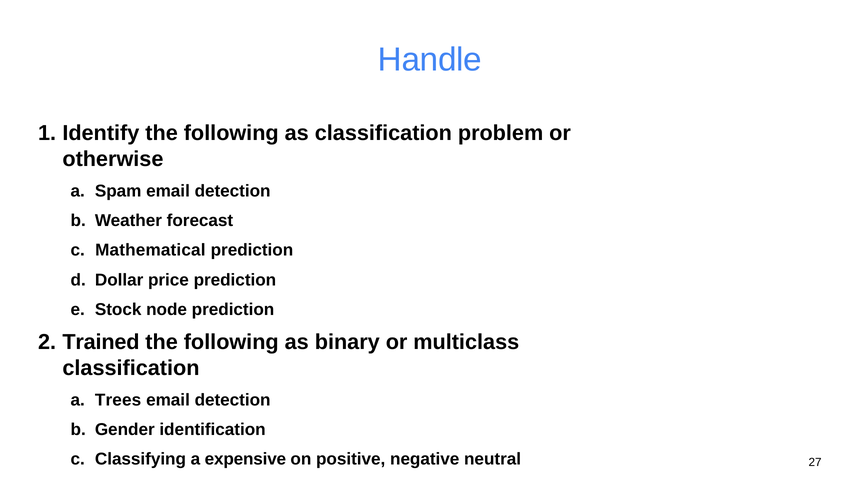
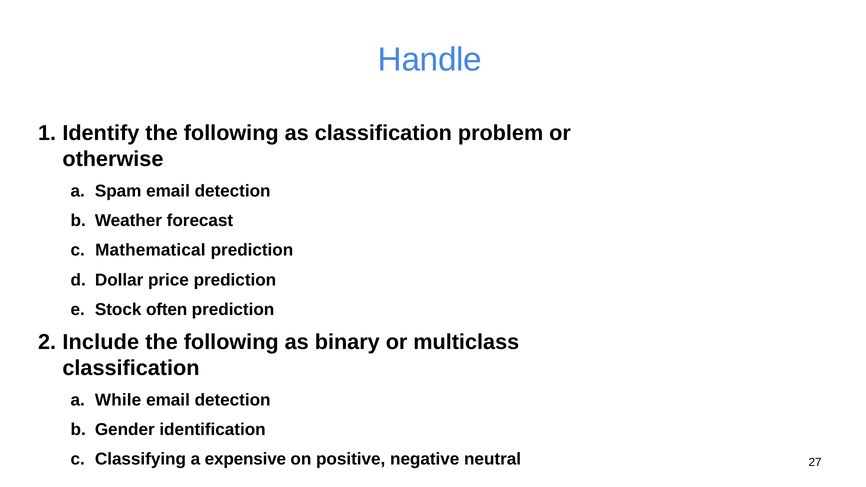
node: node -> often
Trained: Trained -> Include
Trees: Trees -> While
